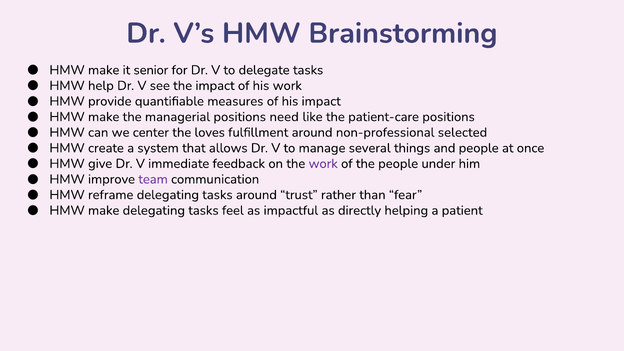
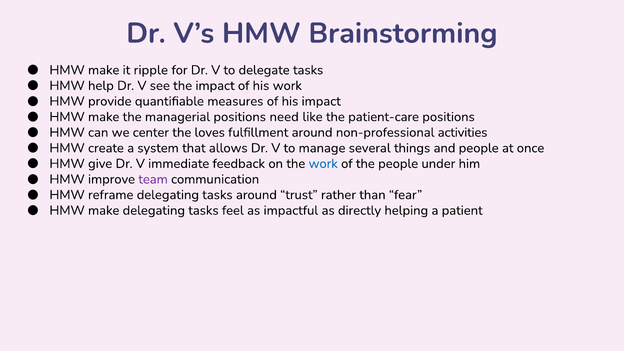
senior: senior -> ripple
selected: selected -> activities
work at (323, 164) colour: purple -> blue
